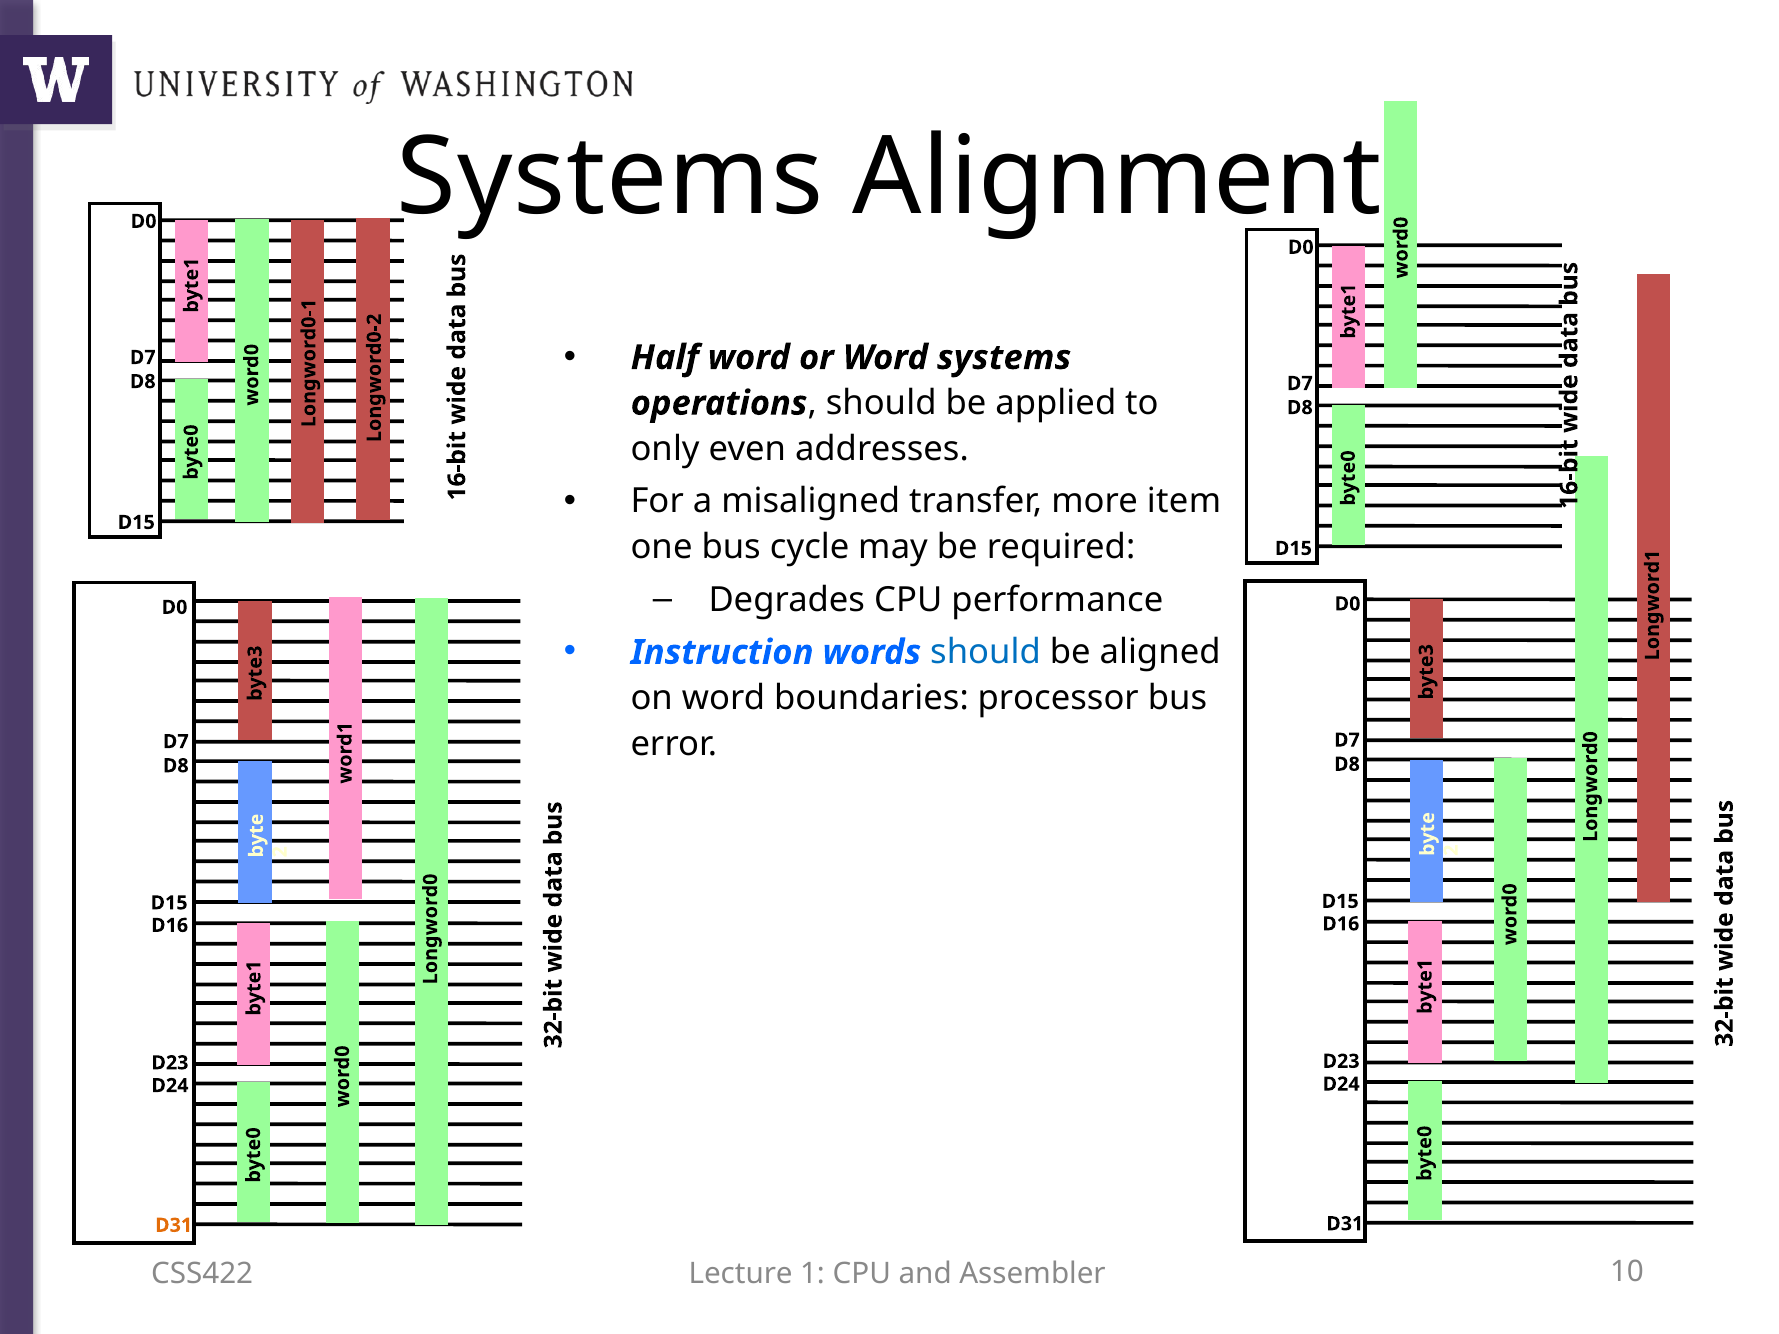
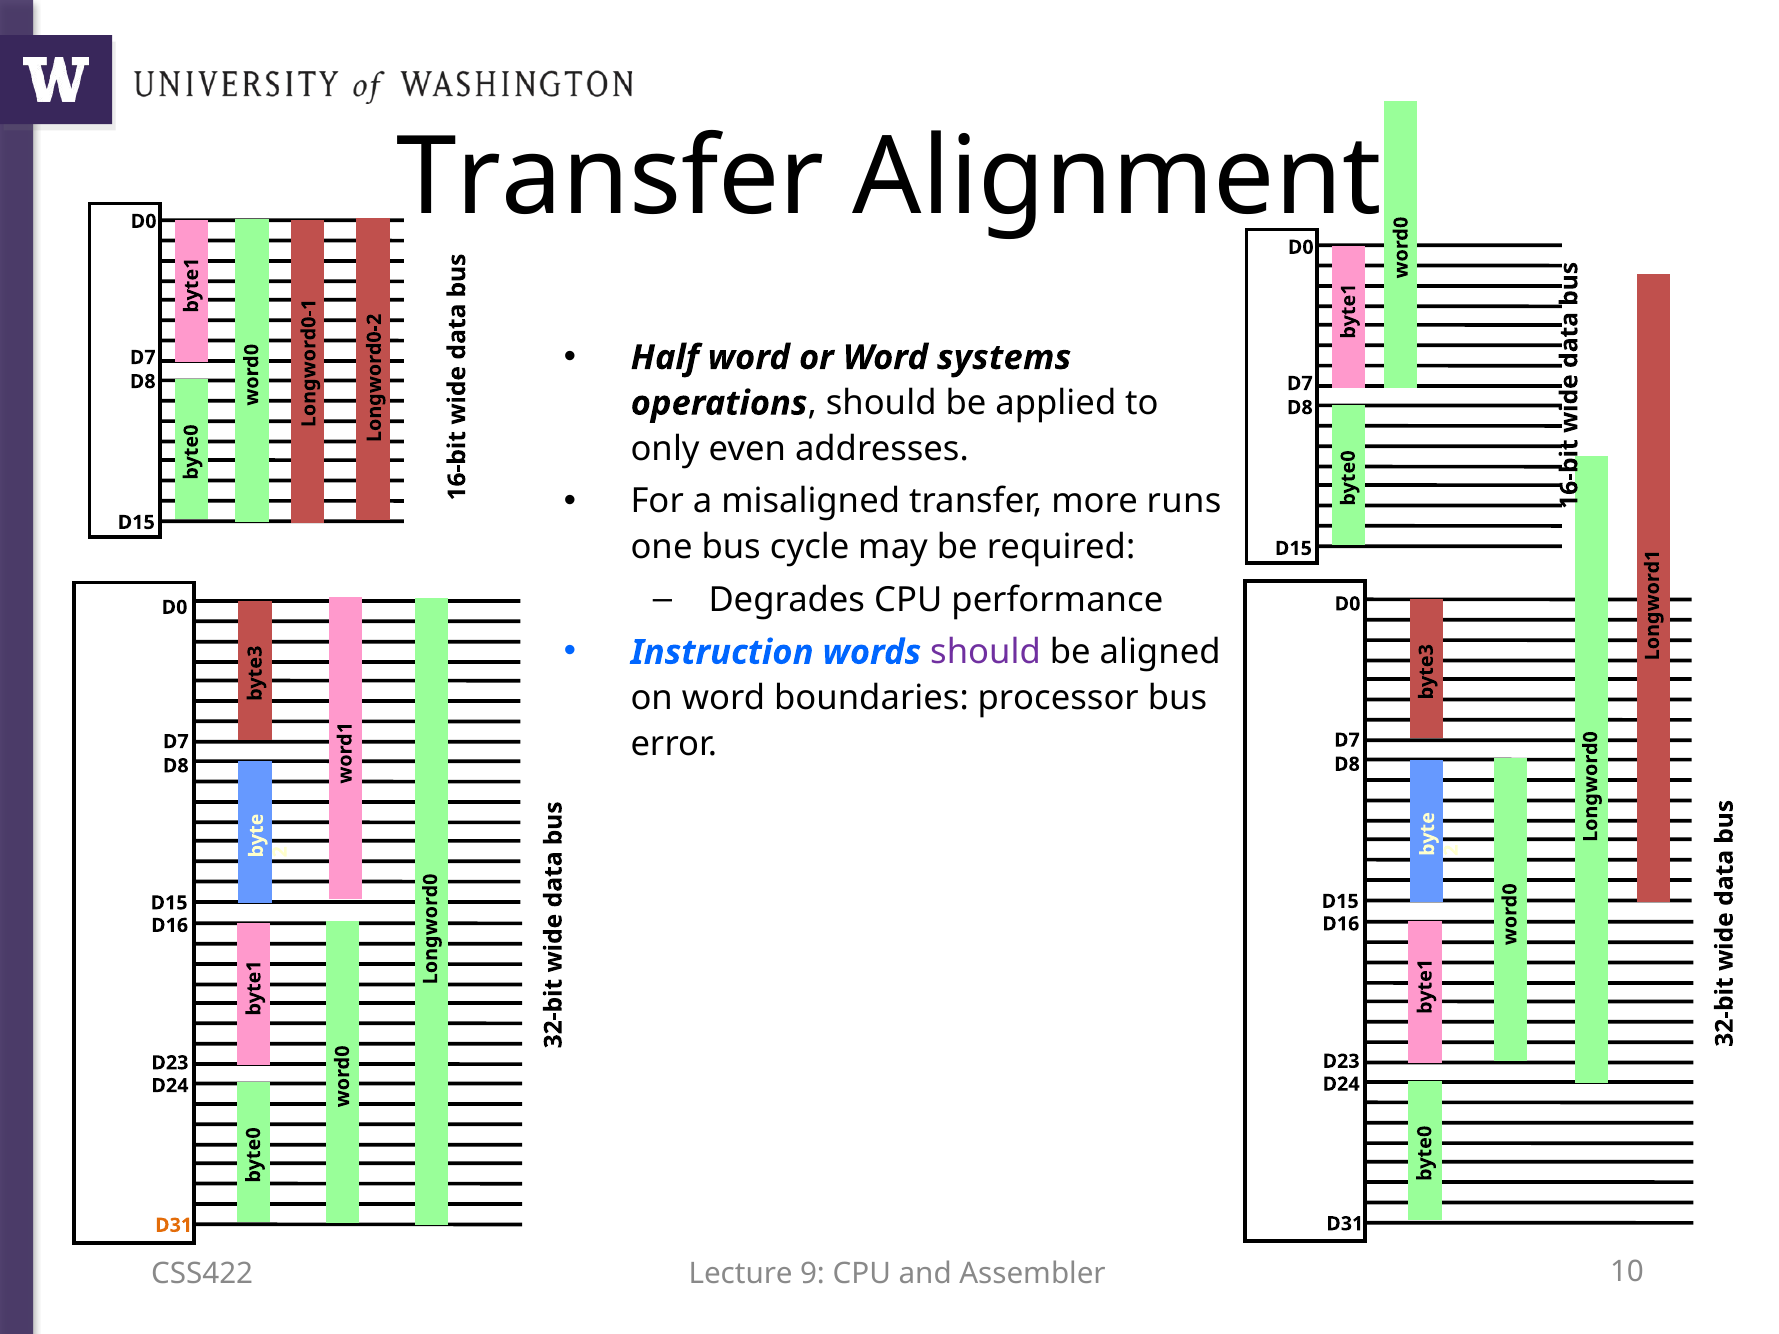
Systems at (610, 178): Systems -> Transfer
item: item -> runs
should at (986, 652) colour: blue -> purple
Lecture 1: 1 -> 9
